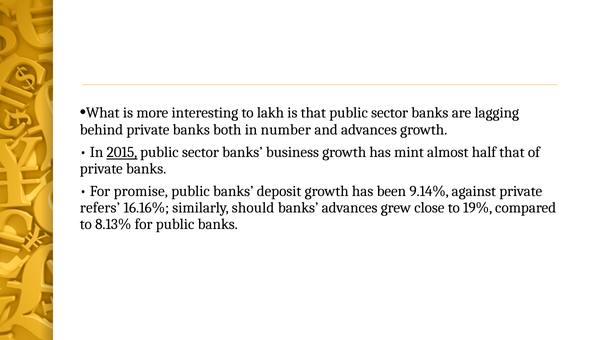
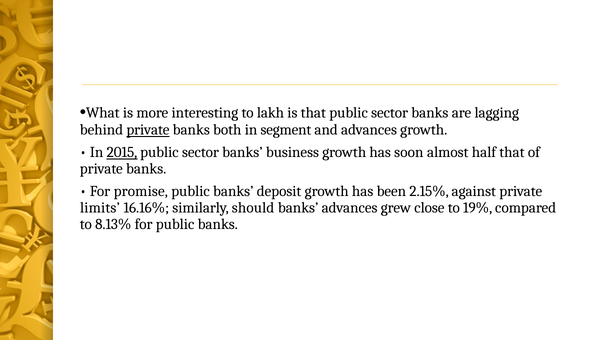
private at (148, 130) underline: none -> present
number: number -> segment
mint: mint -> soon
9.14%: 9.14% -> 2.15%
refers: refers -> limits
